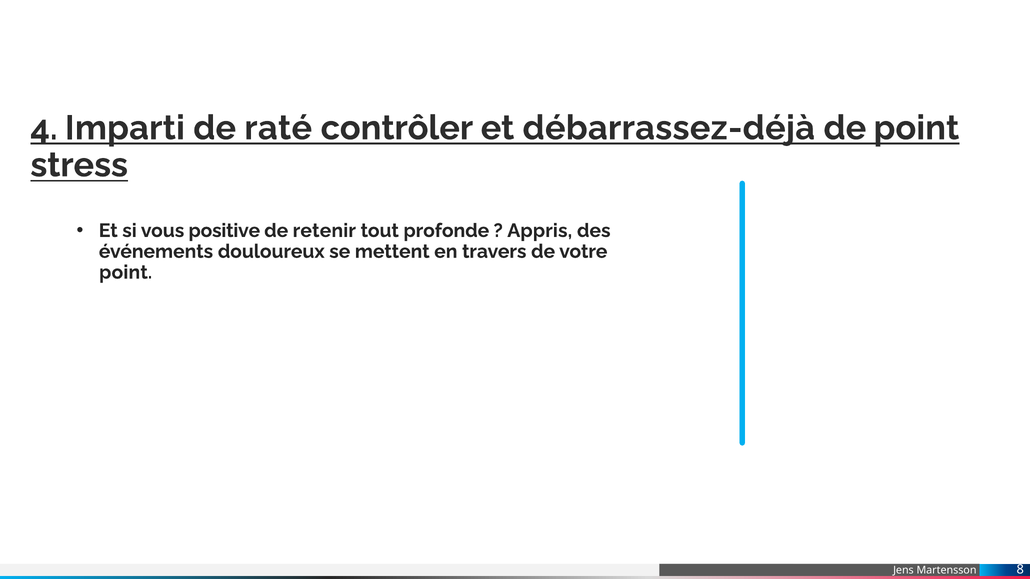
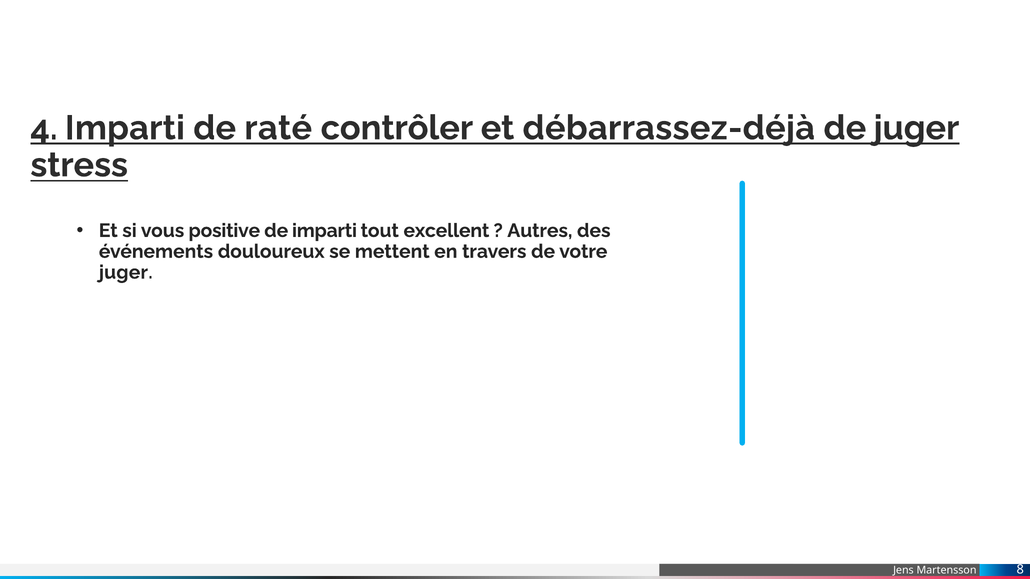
de point: point -> juger
de retenir: retenir -> imparti
profonde: profonde -> excellent
Appris: Appris -> Autres
point at (126, 272): point -> juger
